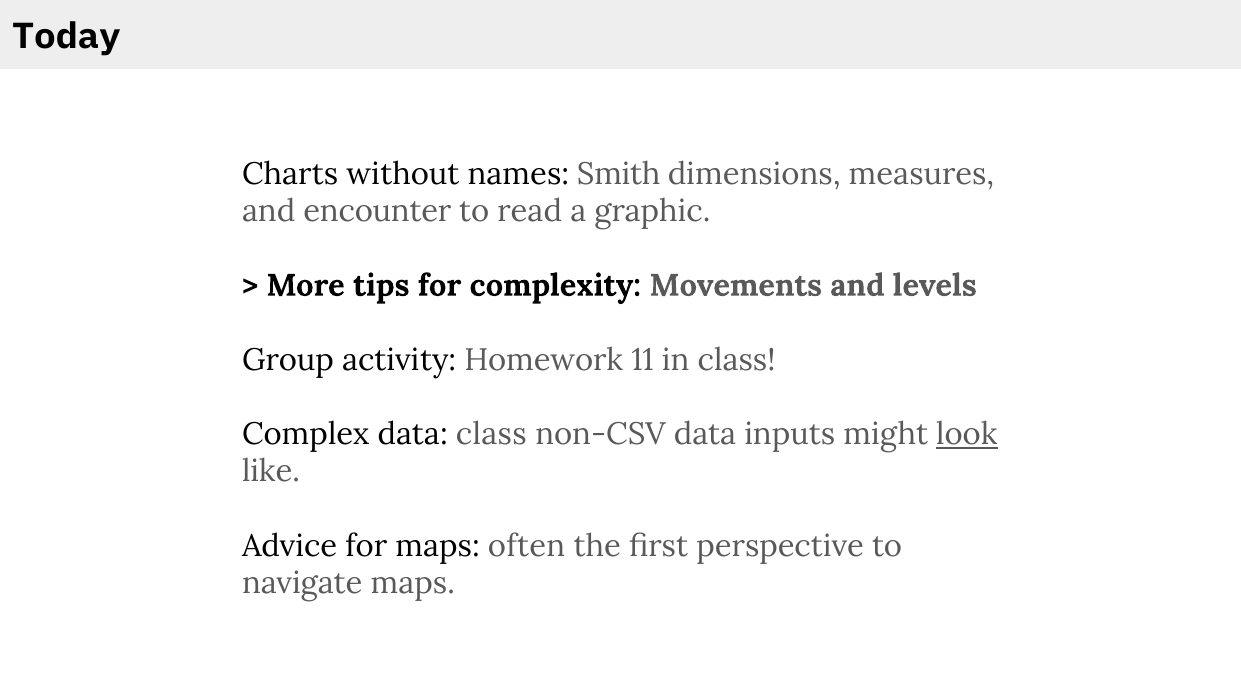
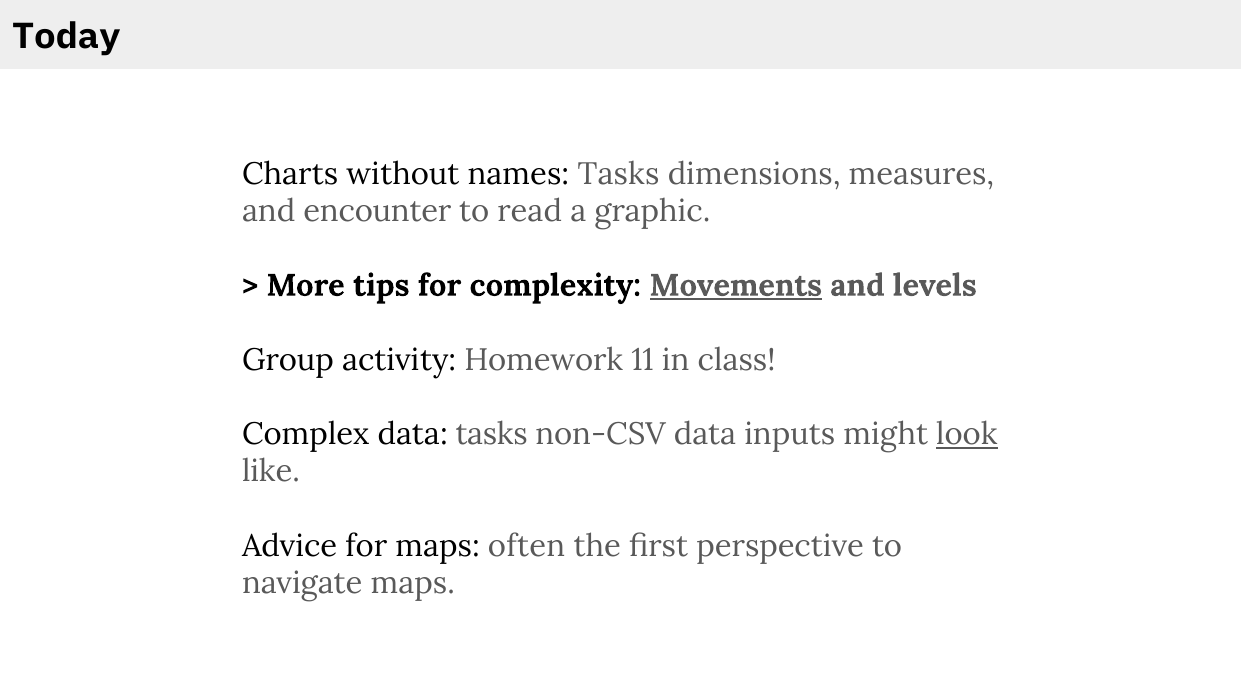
names Smith: Smith -> Tasks
Movements underline: none -> present
data class: class -> tasks
